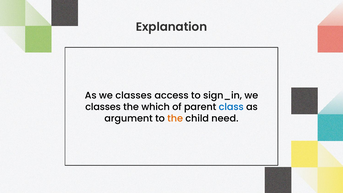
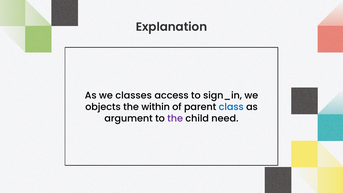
classes at (103, 107): classes -> objects
which: which -> within
the at (175, 118) colour: orange -> purple
